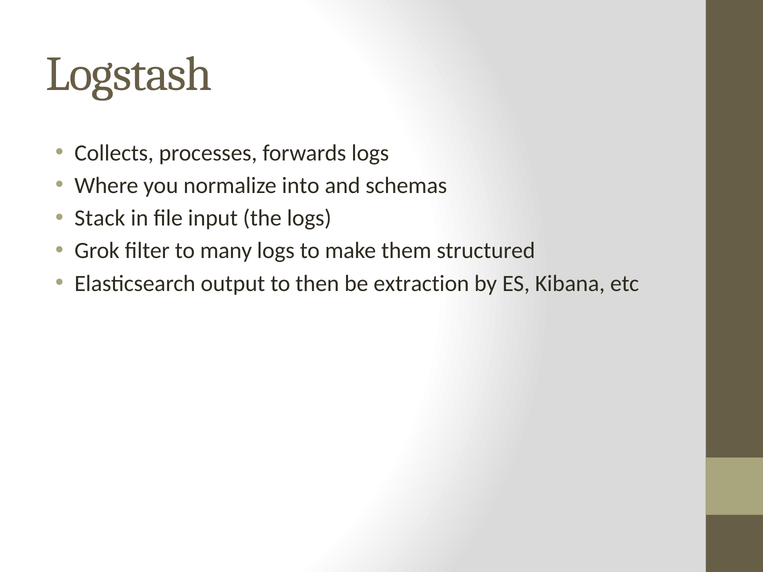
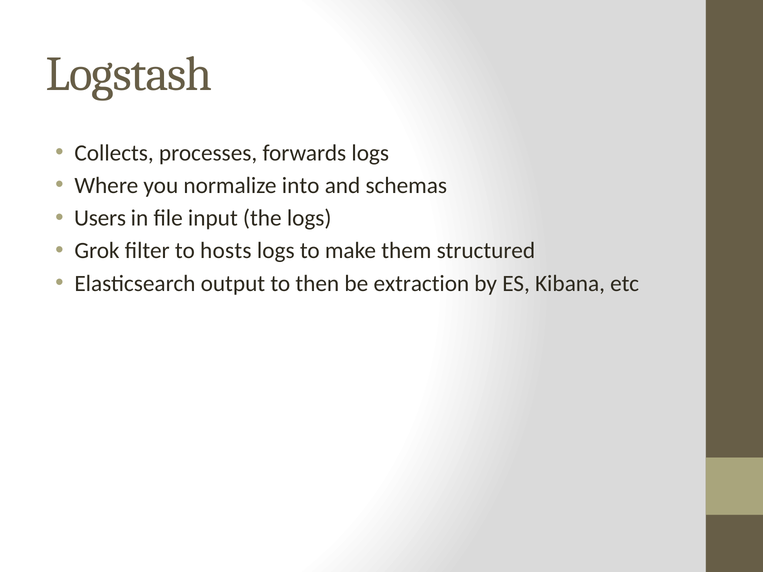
Stack: Stack -> Users
many: many -> hosts
